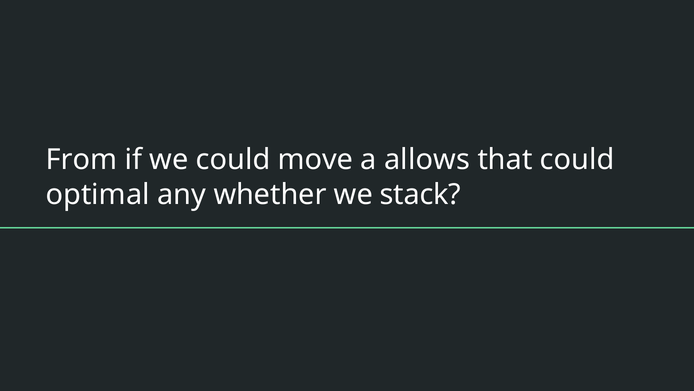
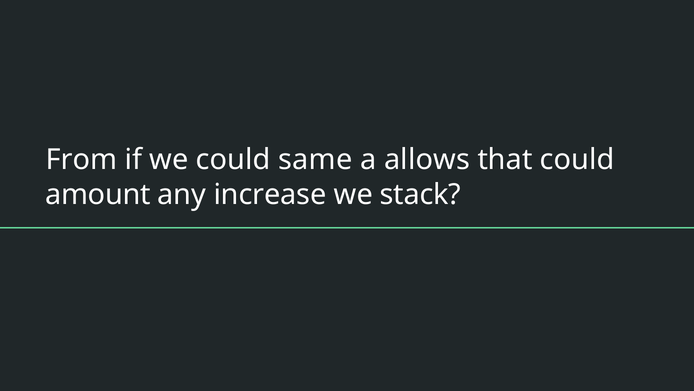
move: move -> same
optimal: optimal -> amount
whether: whether -> increase
